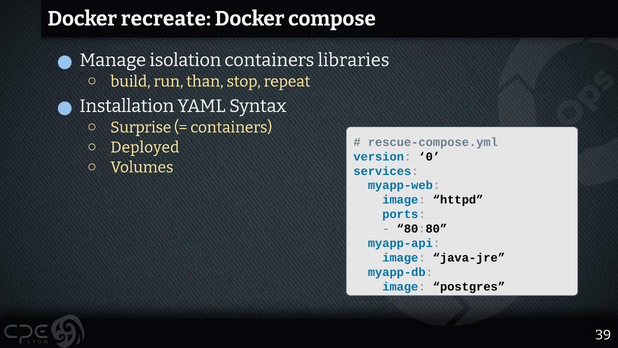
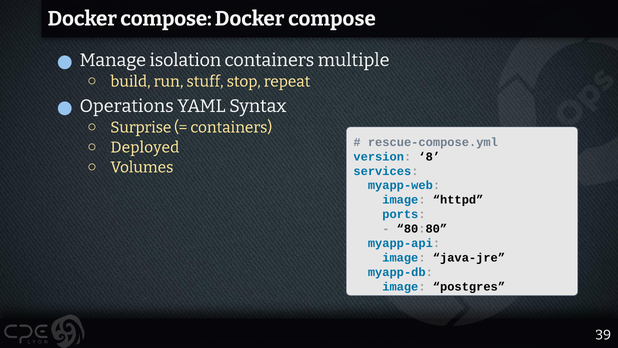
recreate at (166, 19): recreate -> compose
libraries: libraries -> multiple
than: than -> stuff
Installation: Installation -> Operations
0: 0 -> 8
